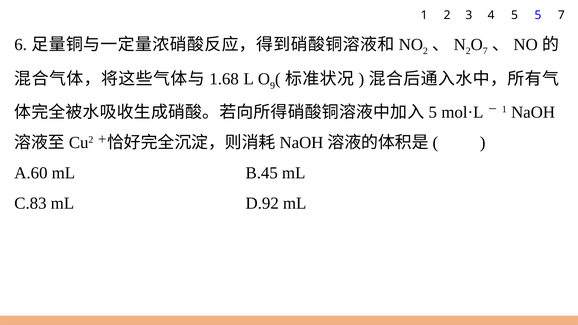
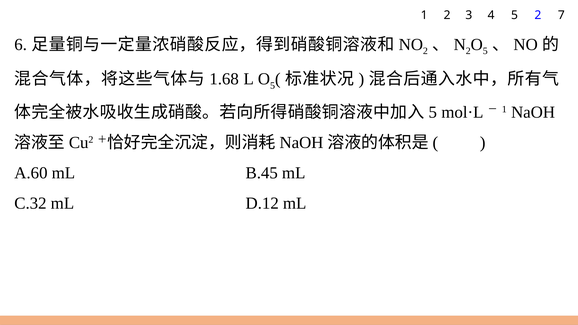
4 5: 5 -> 2
7 at (485, 51): 7 -> 5
9 at (273, 86): 9 -> 5
C.83: C.83 -> C.32
D.92: D.92 -> D.12
